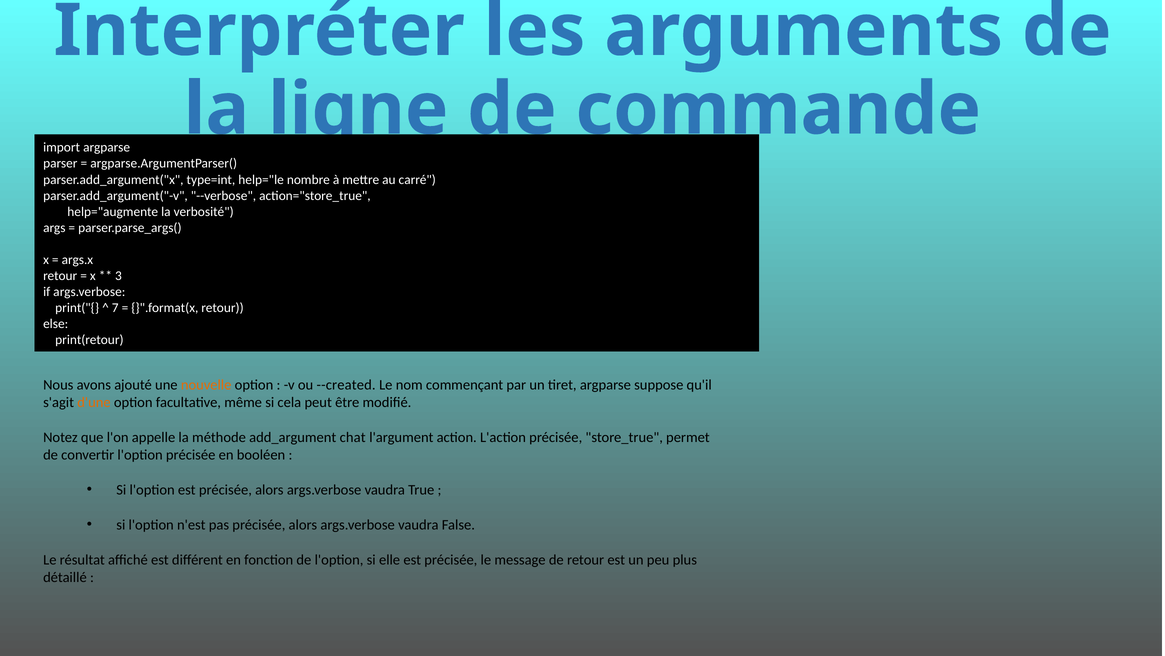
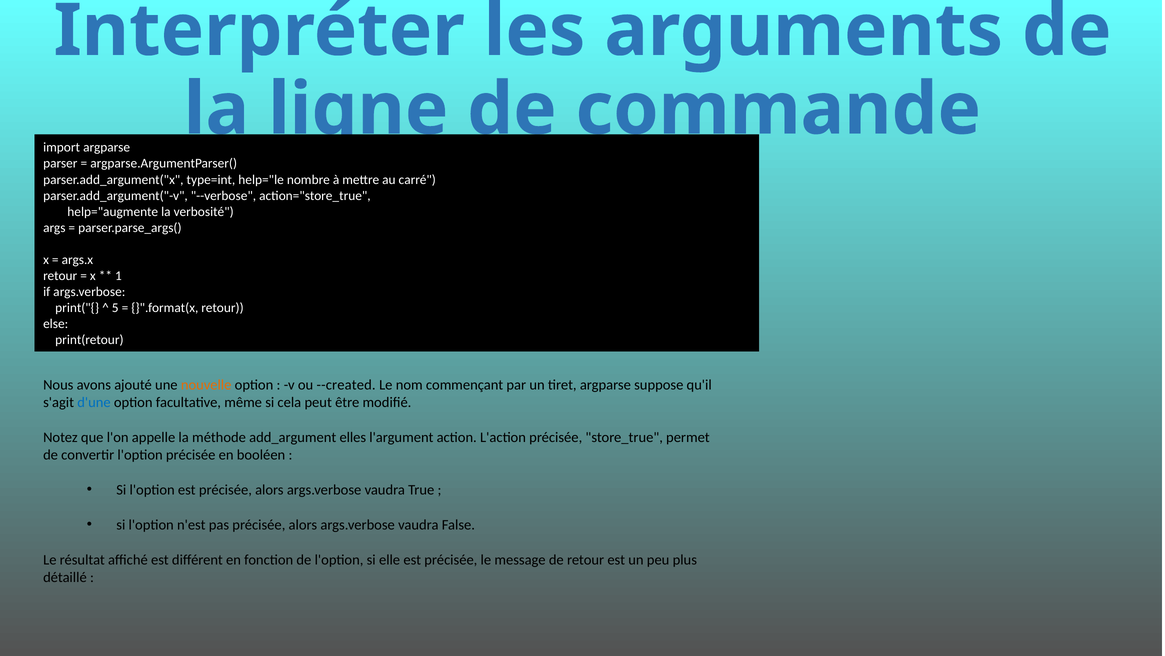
3: 3 -> 1
7: 7 -> 5
d'une colour: orange -> blue
chat: chat -> elles
